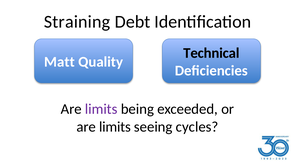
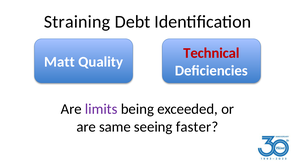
Technical colour: black -> red
limits at (115, 127): limits -> same
cycles: cycles -> faster
